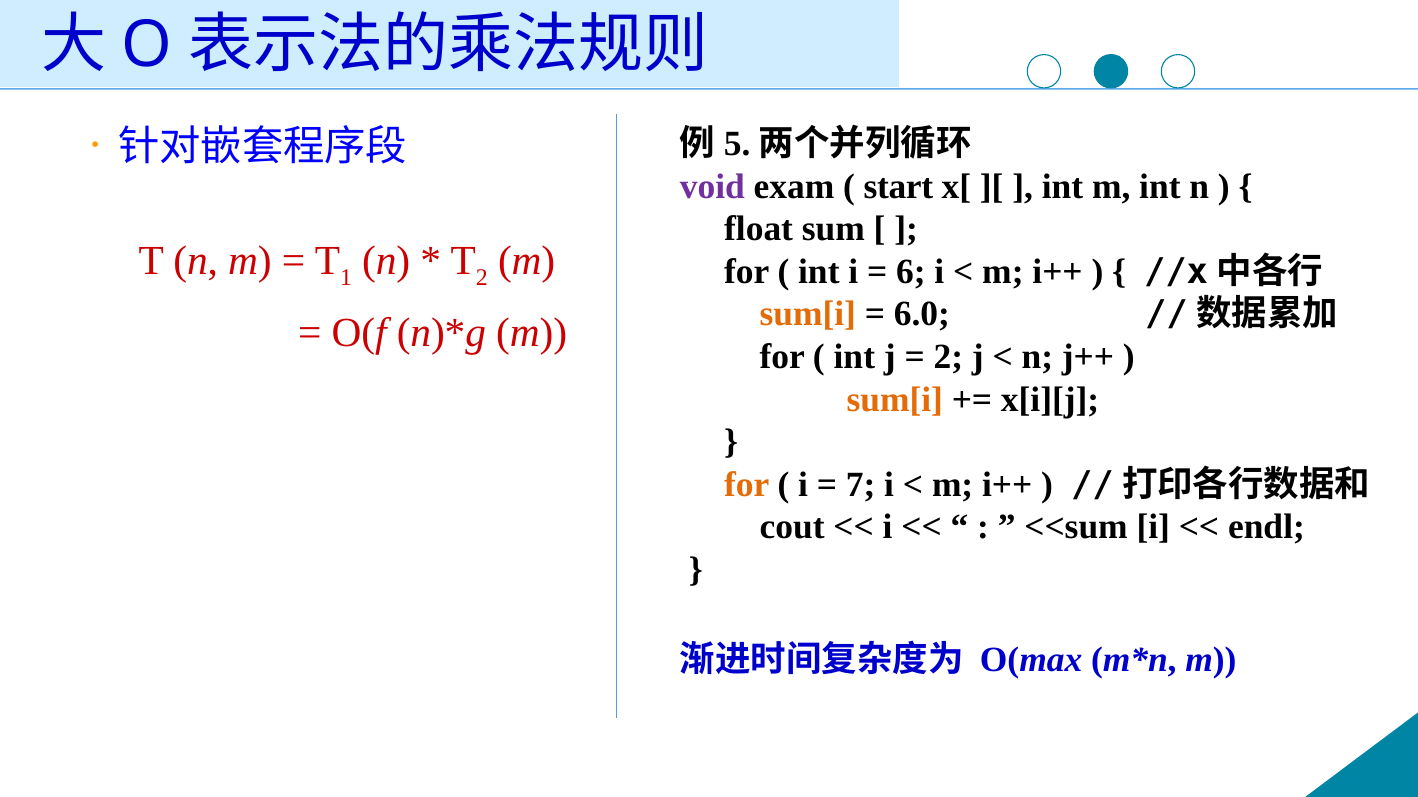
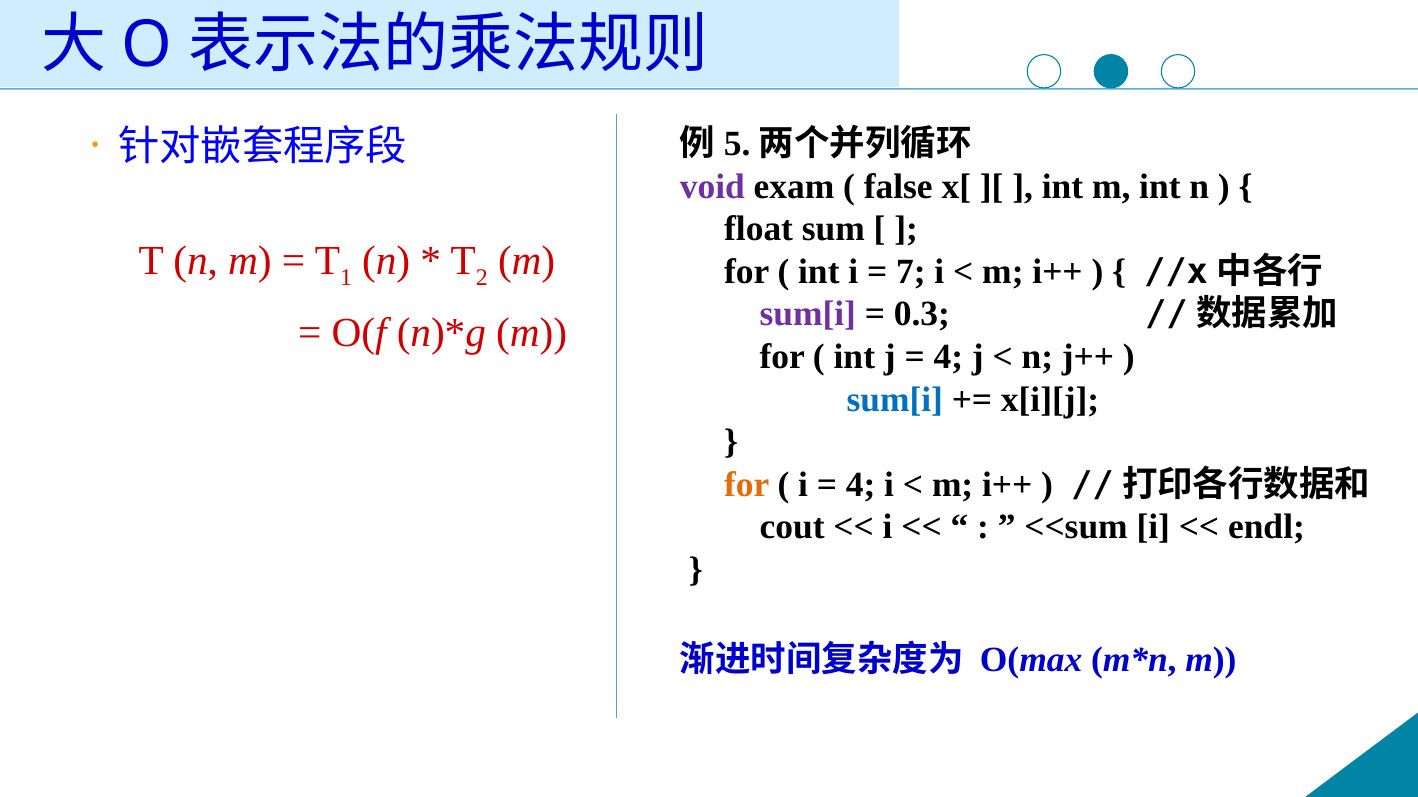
start: start -> false
6: 6 -> 7
sum[i at (808, 315) colour: orange -> purple
6.0: 6.0 -> 0.3
2 at (948, 357): 2 -> 4
sum[i at (895, 400) colour: orange -> blue
7 at (861, 485): 7 -> 4
